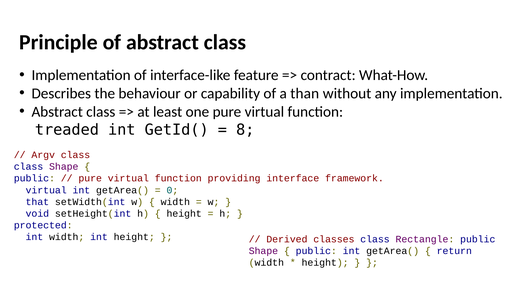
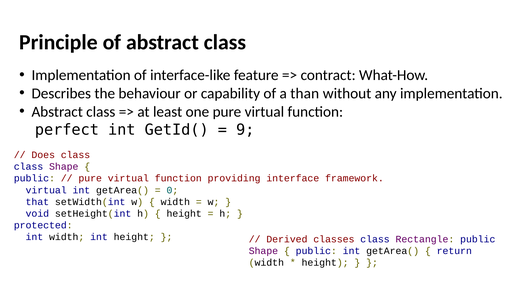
treaded: treaded -> perfect
8: 8 -> 9
Argv: Argv -> Does
